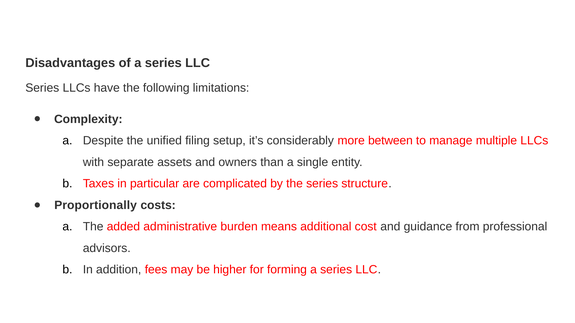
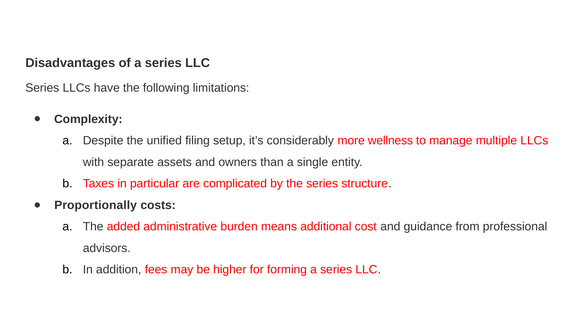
between: between -> wellness
